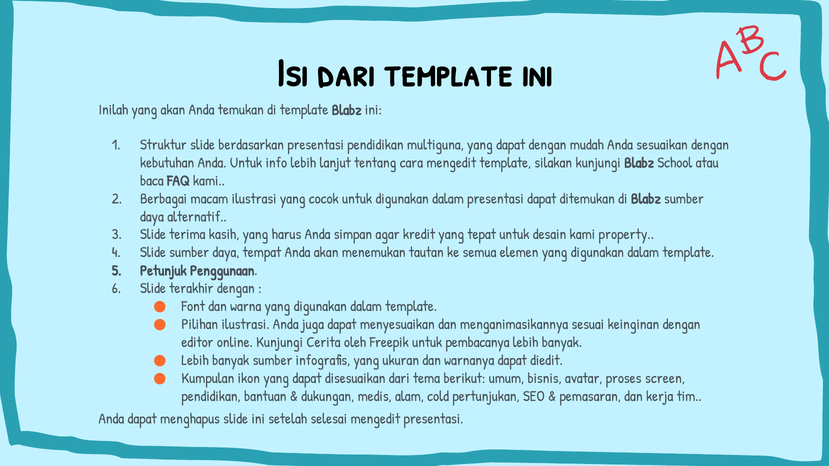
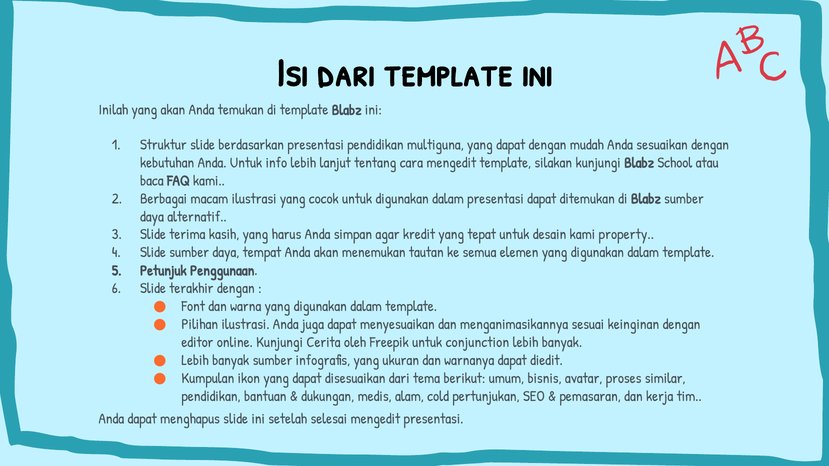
pembacanya: pembacanya -> conjunction
screen: screen -> similar
